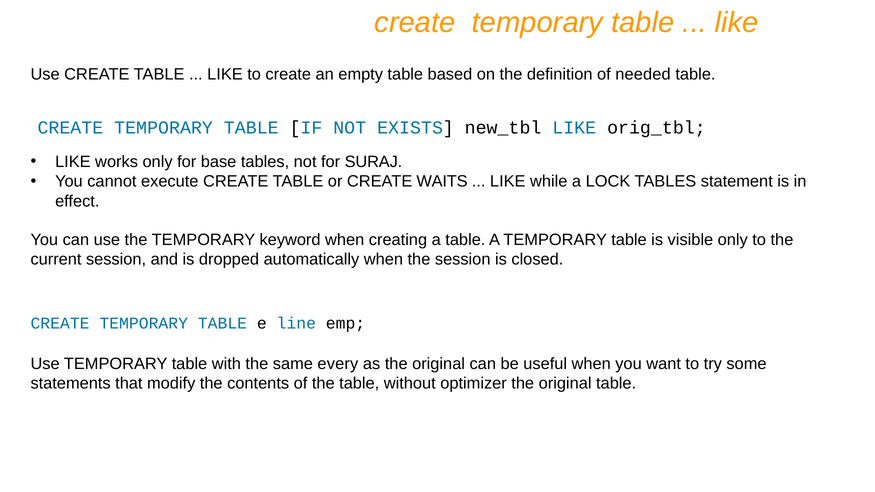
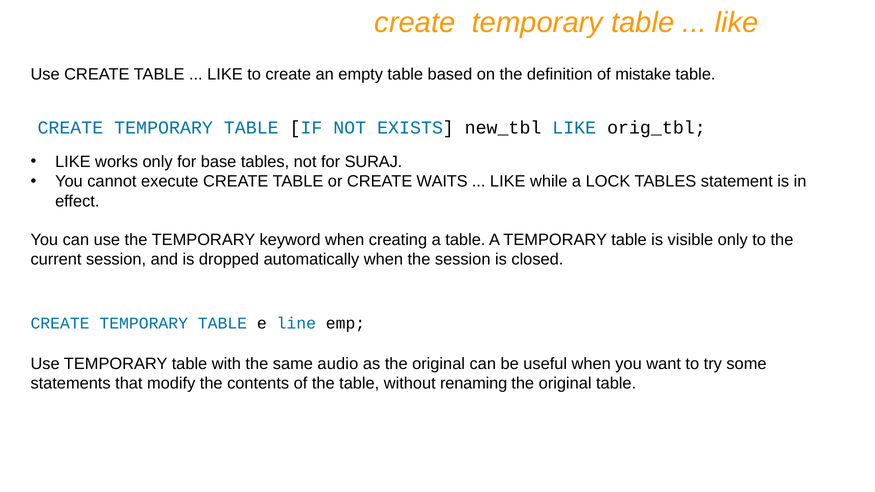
needed: needed -> mistake
every: every -> audio
optimizer: optimizer -> renaming
